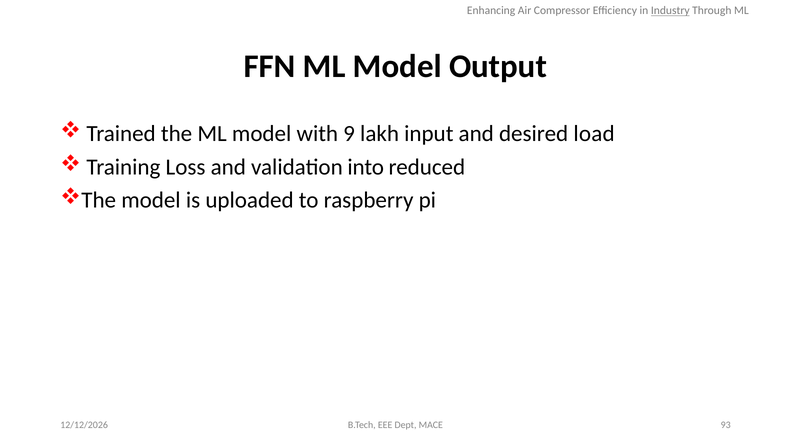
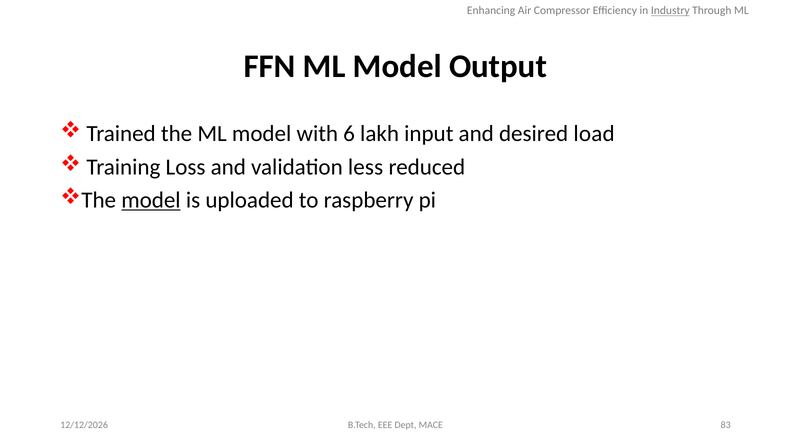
9: 9 -> 6
into: into -> less
model at (151, 200) underline: none -> present
93: 93 -> 83
